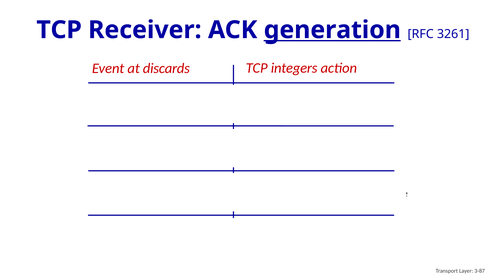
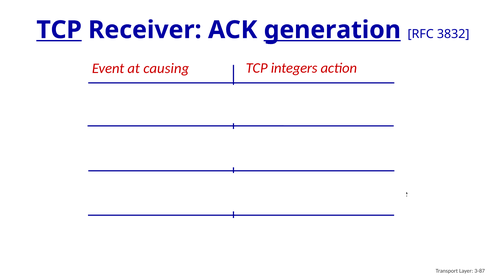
TCP at (59, 30) underline: none -> present
3261: 3261 -> 3832
discards: discards -> causing
